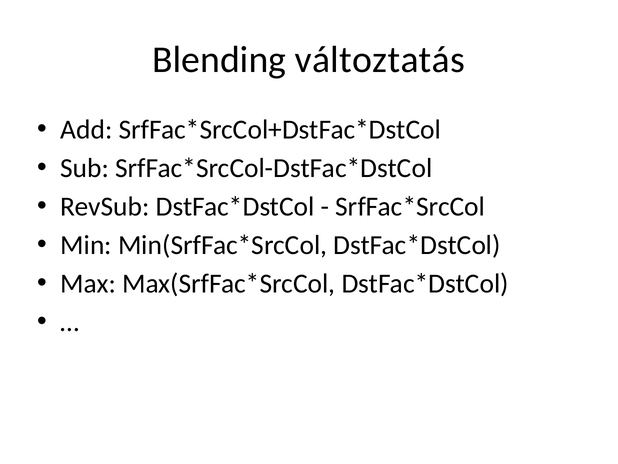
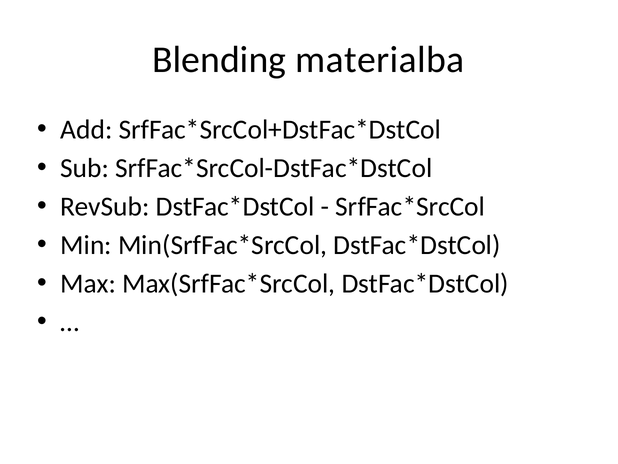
változtatás: változtatás -> materialba
